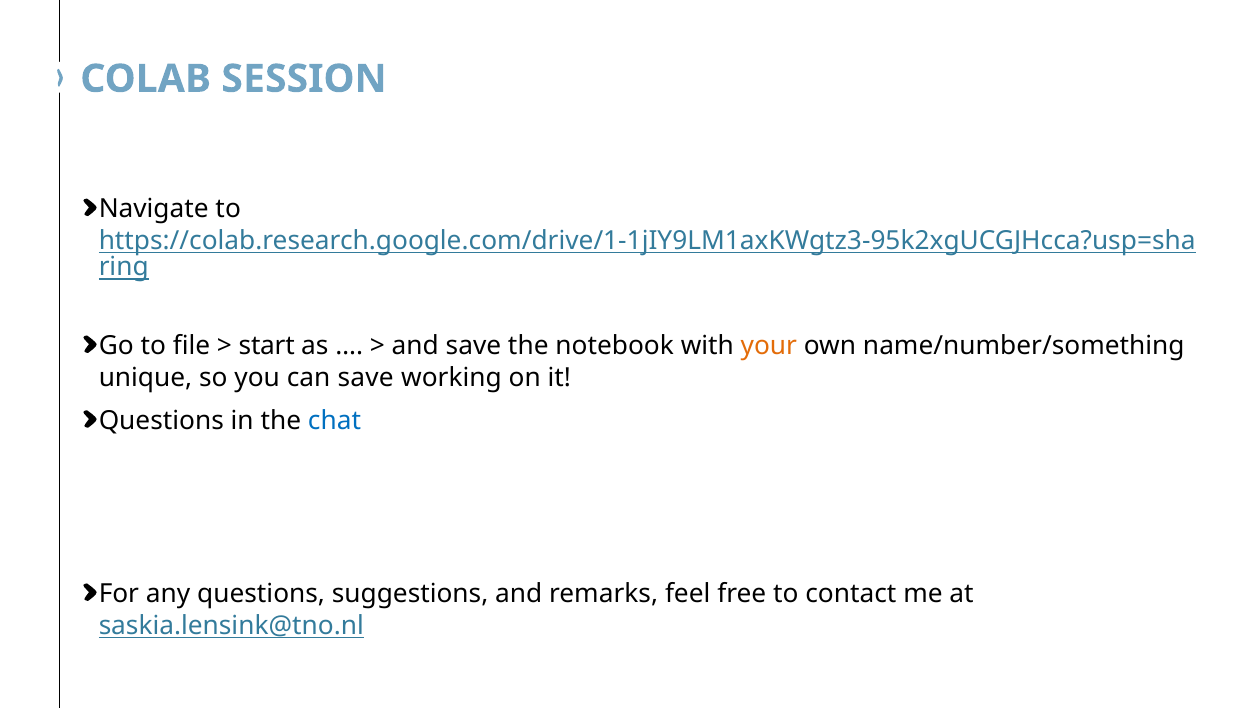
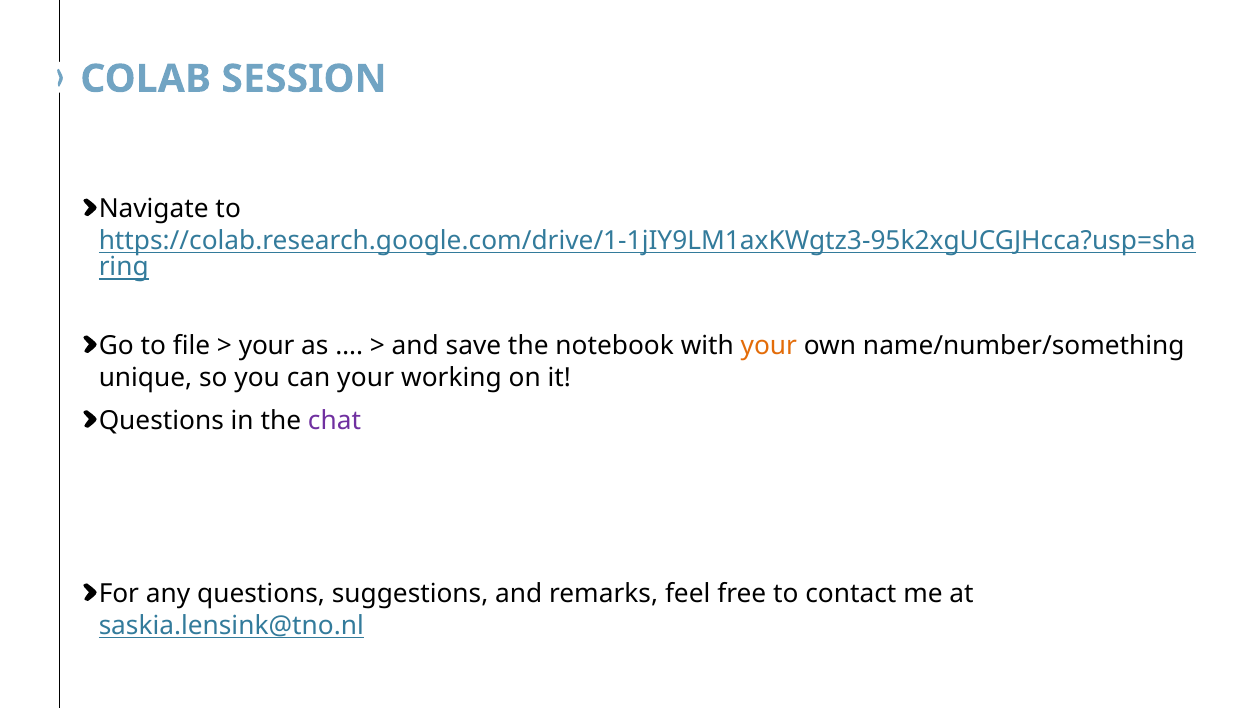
start at (267, 346): start -> your
can save: save -> your
chat colour: blue -> purple
